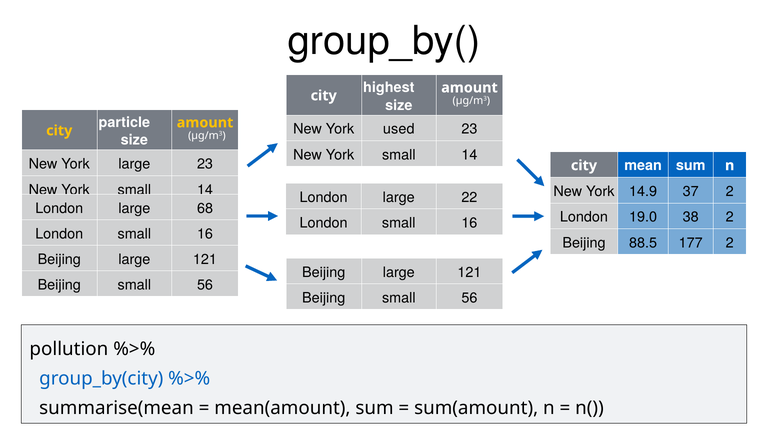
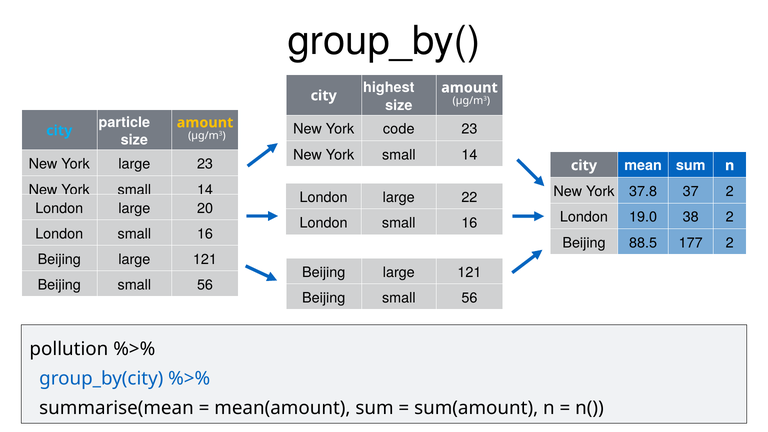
used: used -> code
city at (59, 131) colour: yellow -> light blue
14.9: 14.9 -> 37.8
68: 68 -> 20
